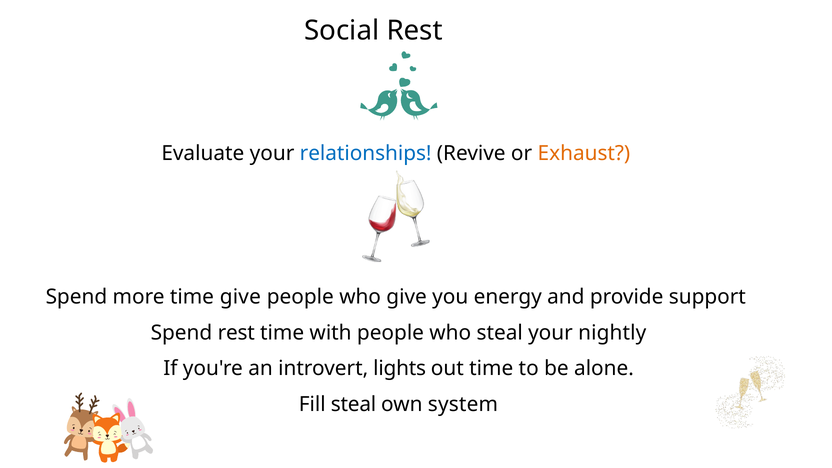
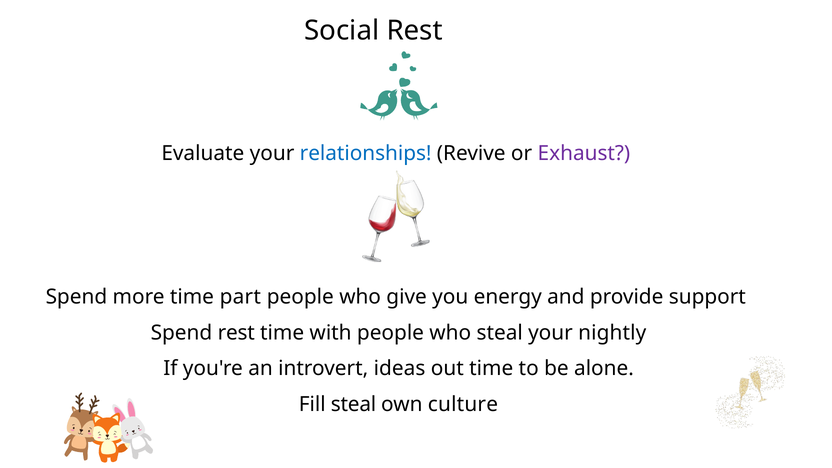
Exhaust colour: orange -> purple
time give: give -> part
lights: lights -> ideas
system: system -> culture
